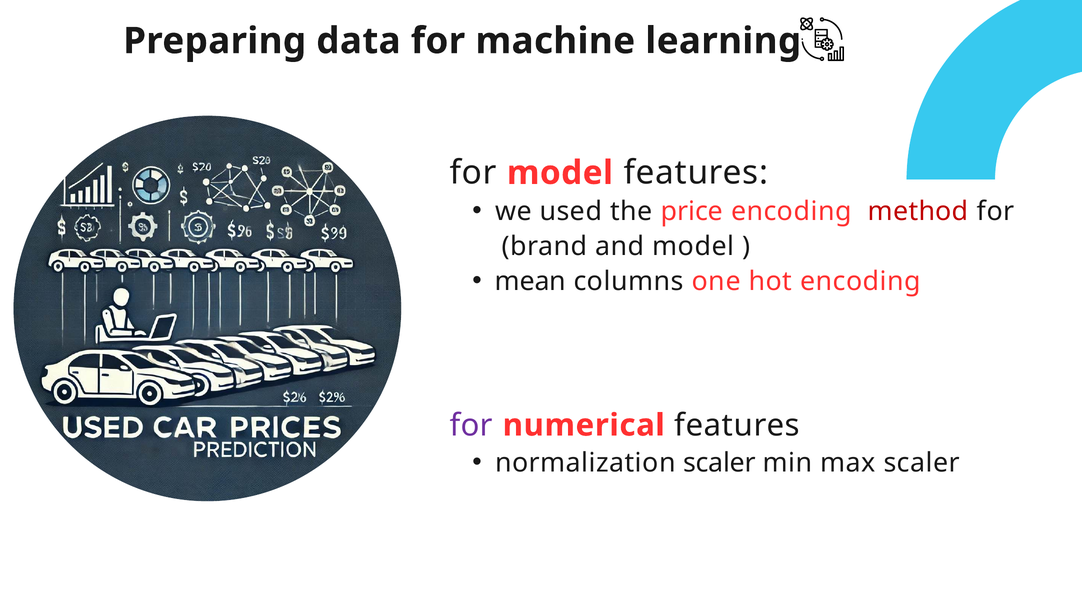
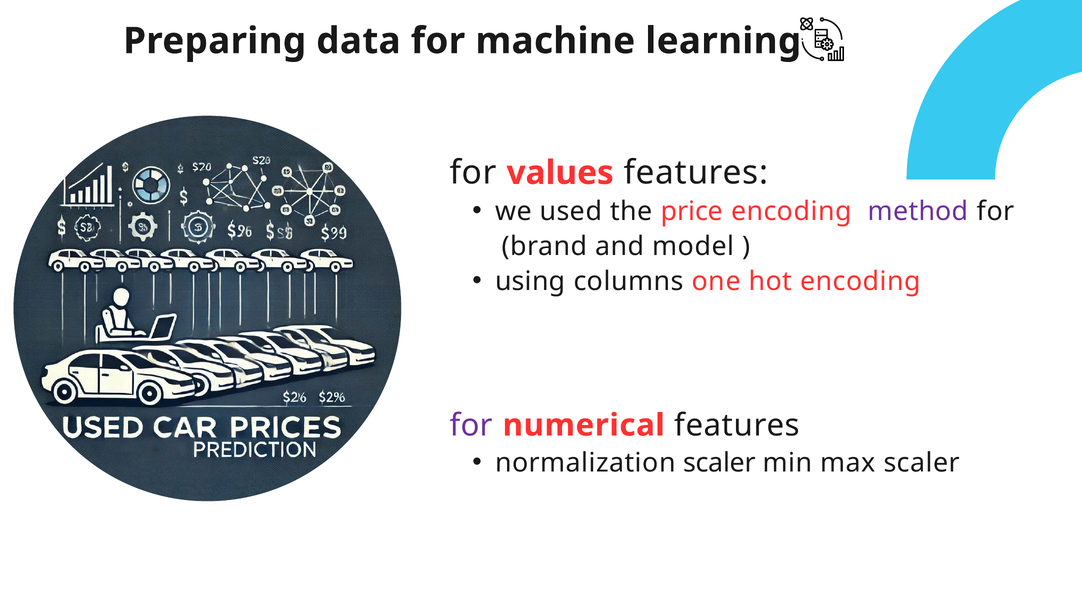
for model: model -> values
method colour: red -> purple
mean: mean -> using
